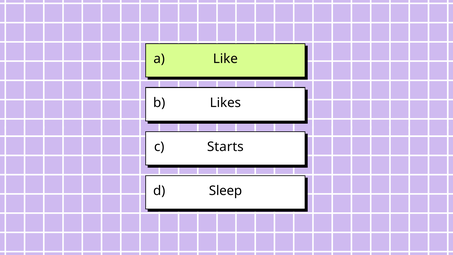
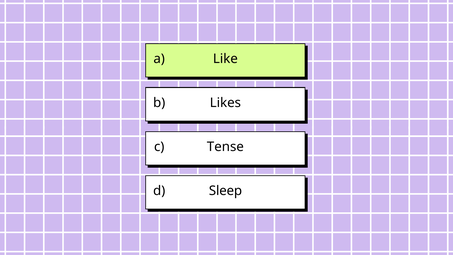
Starts: Starts -> Tense
